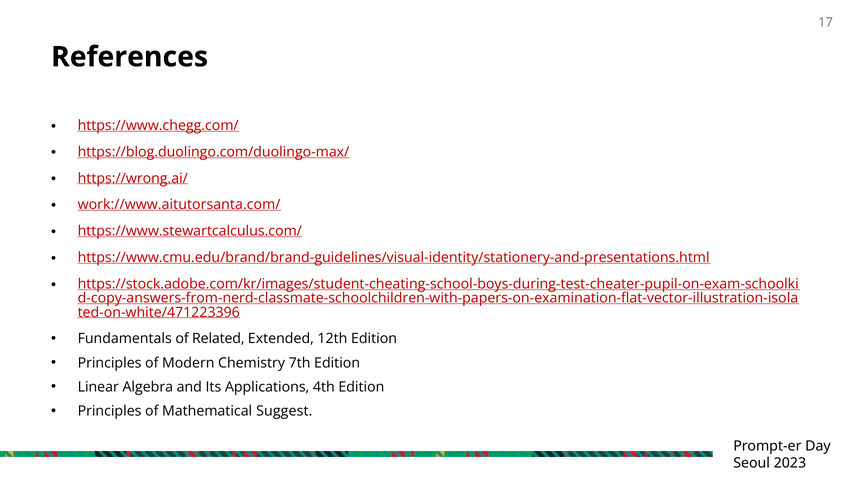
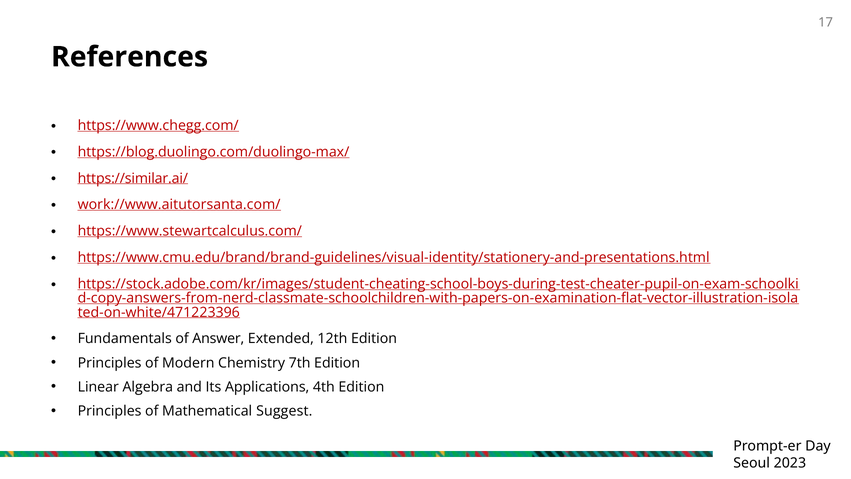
https://wrong.ai/: https://wrong.ai/ -> https://similar.ai/
Related: Related -> Answer
